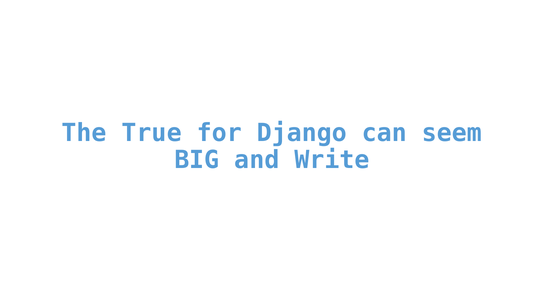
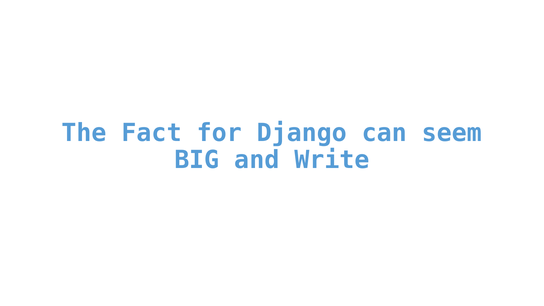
True: True -> Fact
